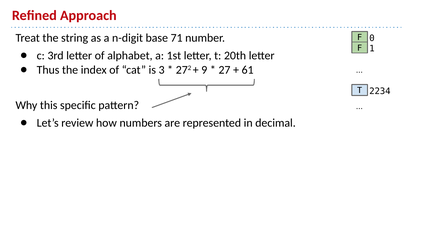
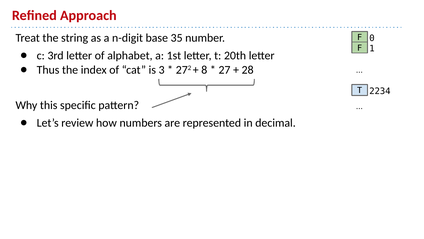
71: 71 -> 35
9: 9 -> 8
61: 61 -> 28
